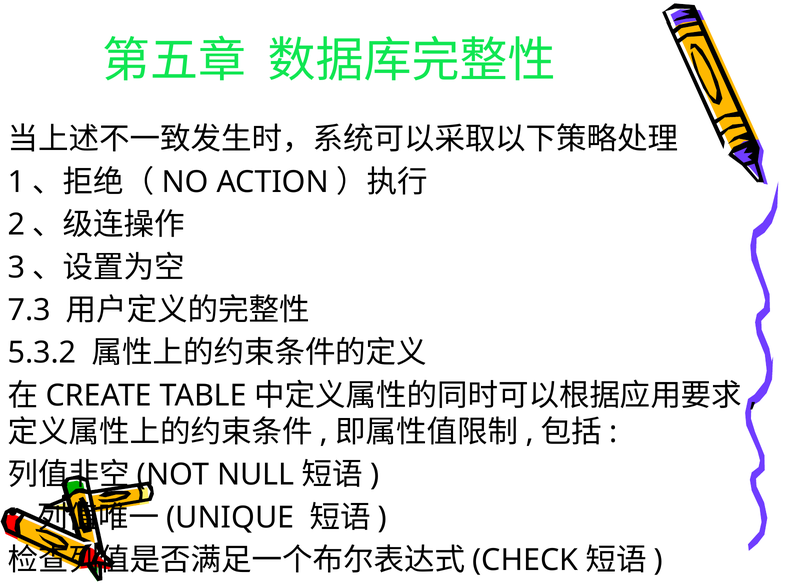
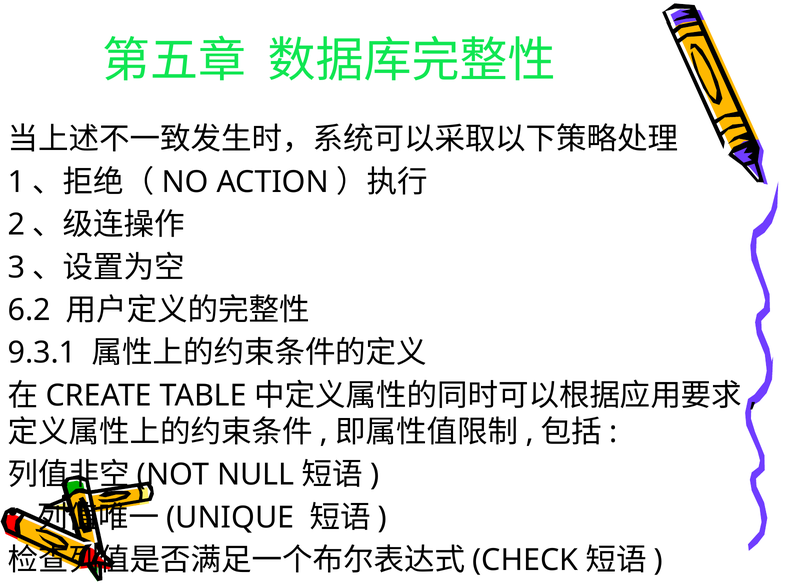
7.3: 7.3 -> 6.2
5.3.2: 5.3.2 -> 9.3.1
